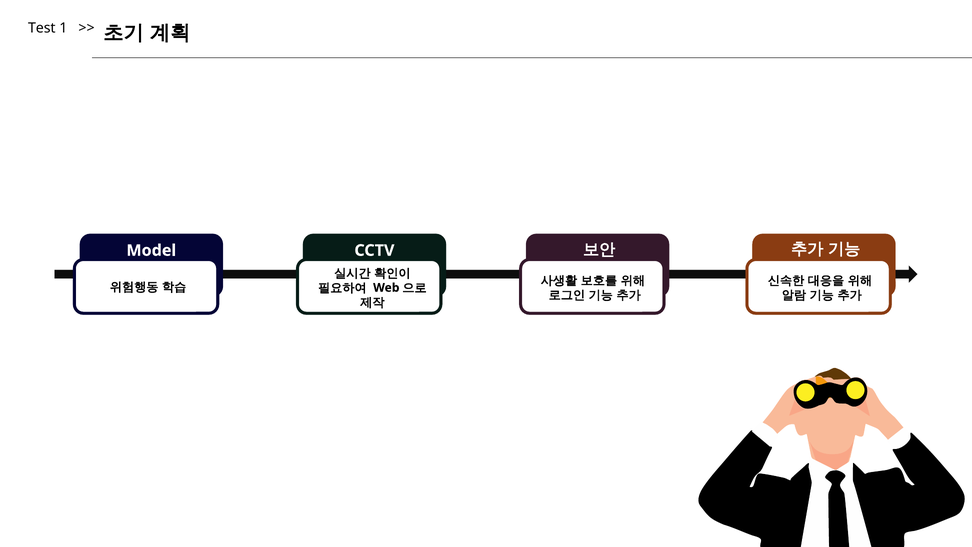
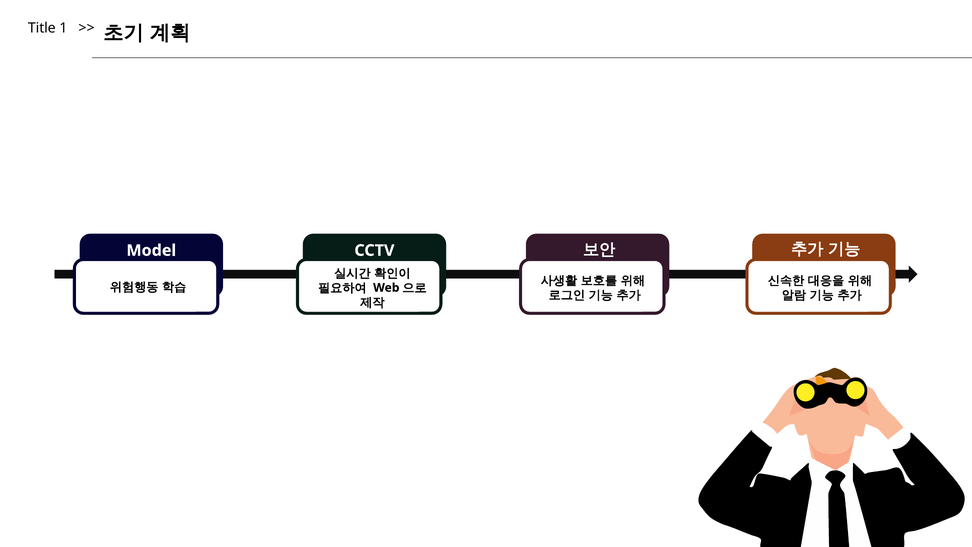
Test: Test -> Title
